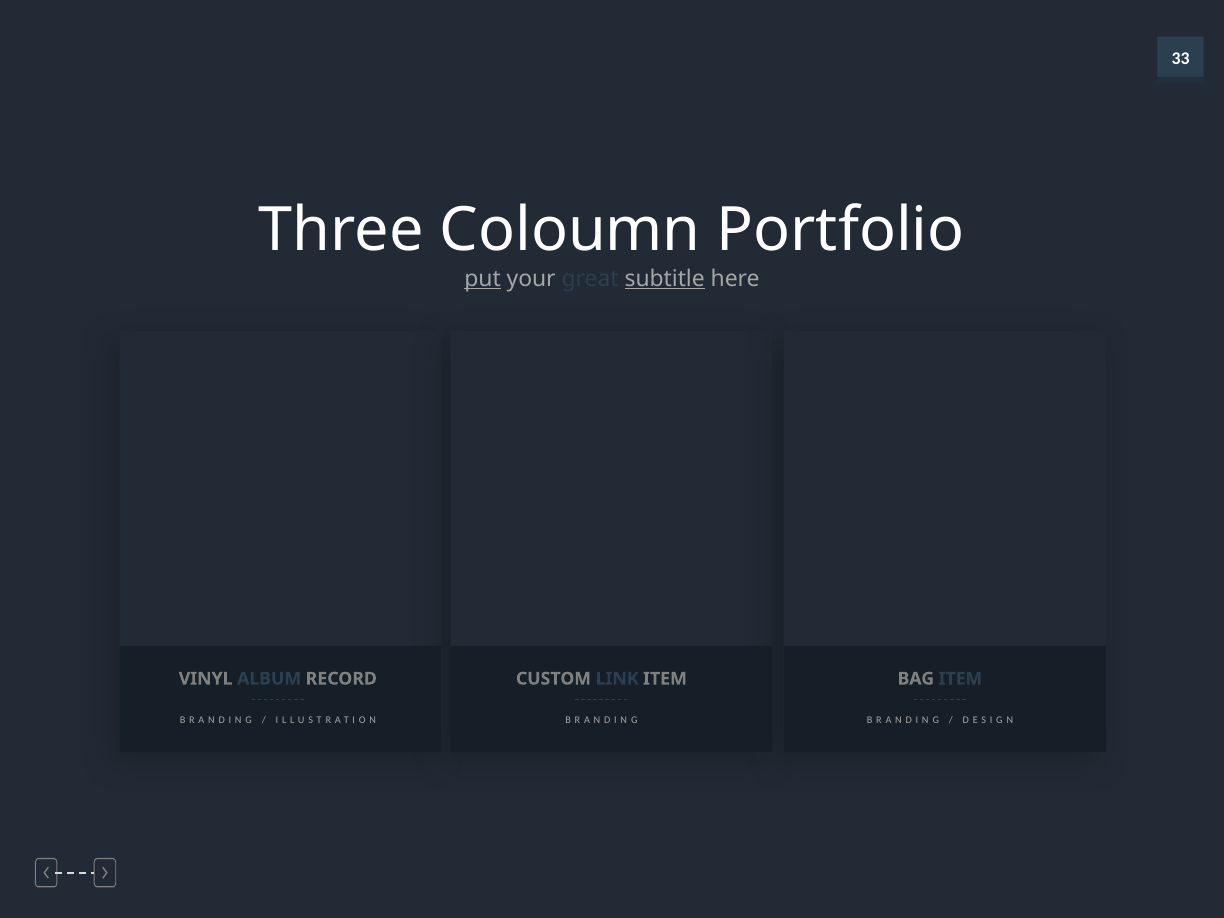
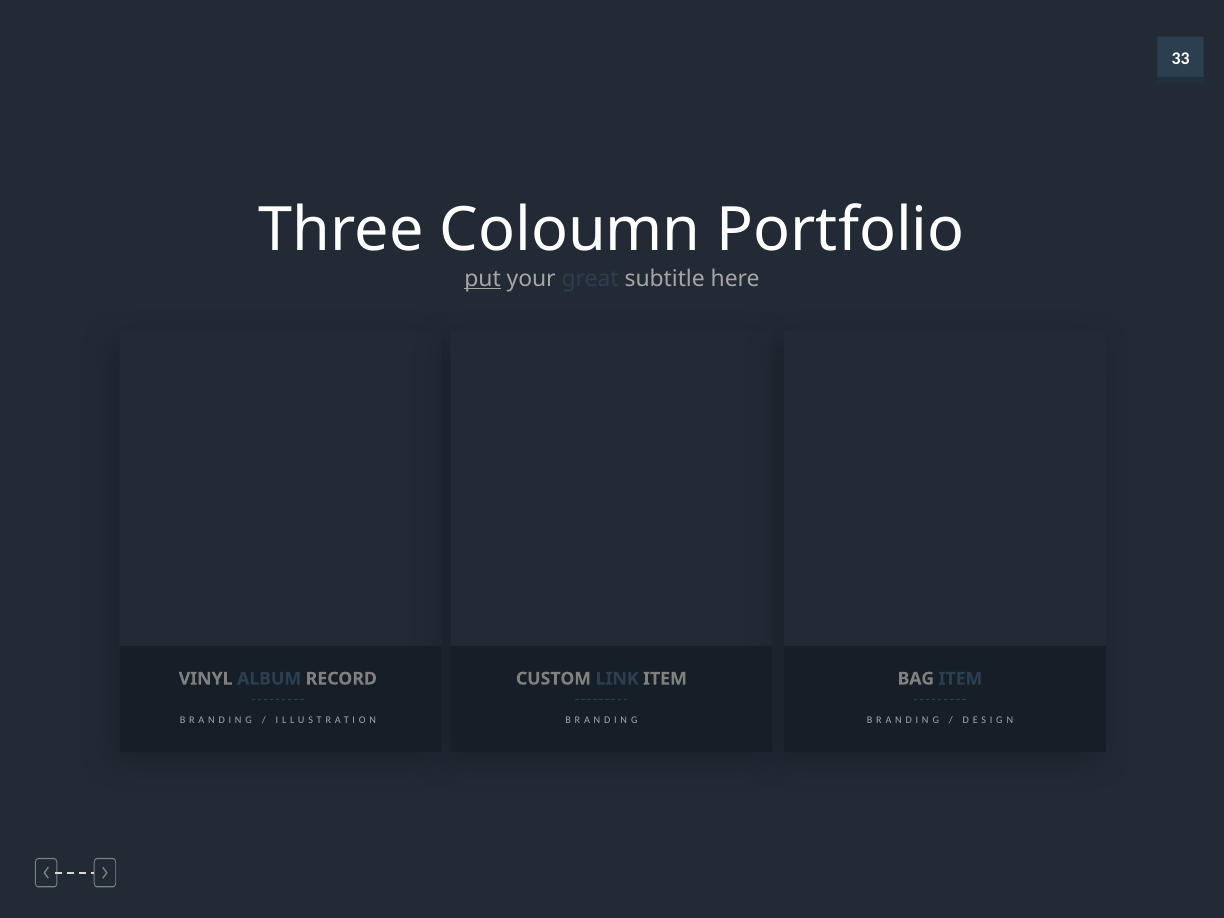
subtitle underline: present -> none
